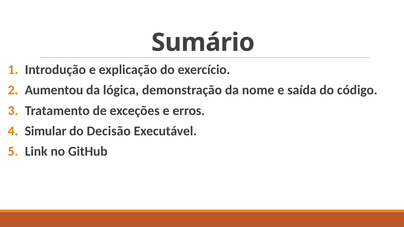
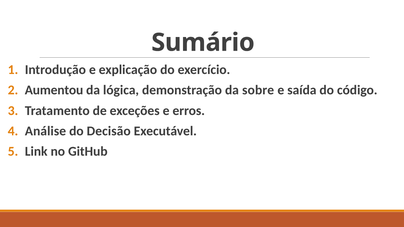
nome: nome -> sobre
Simular: Simular -> Análise
